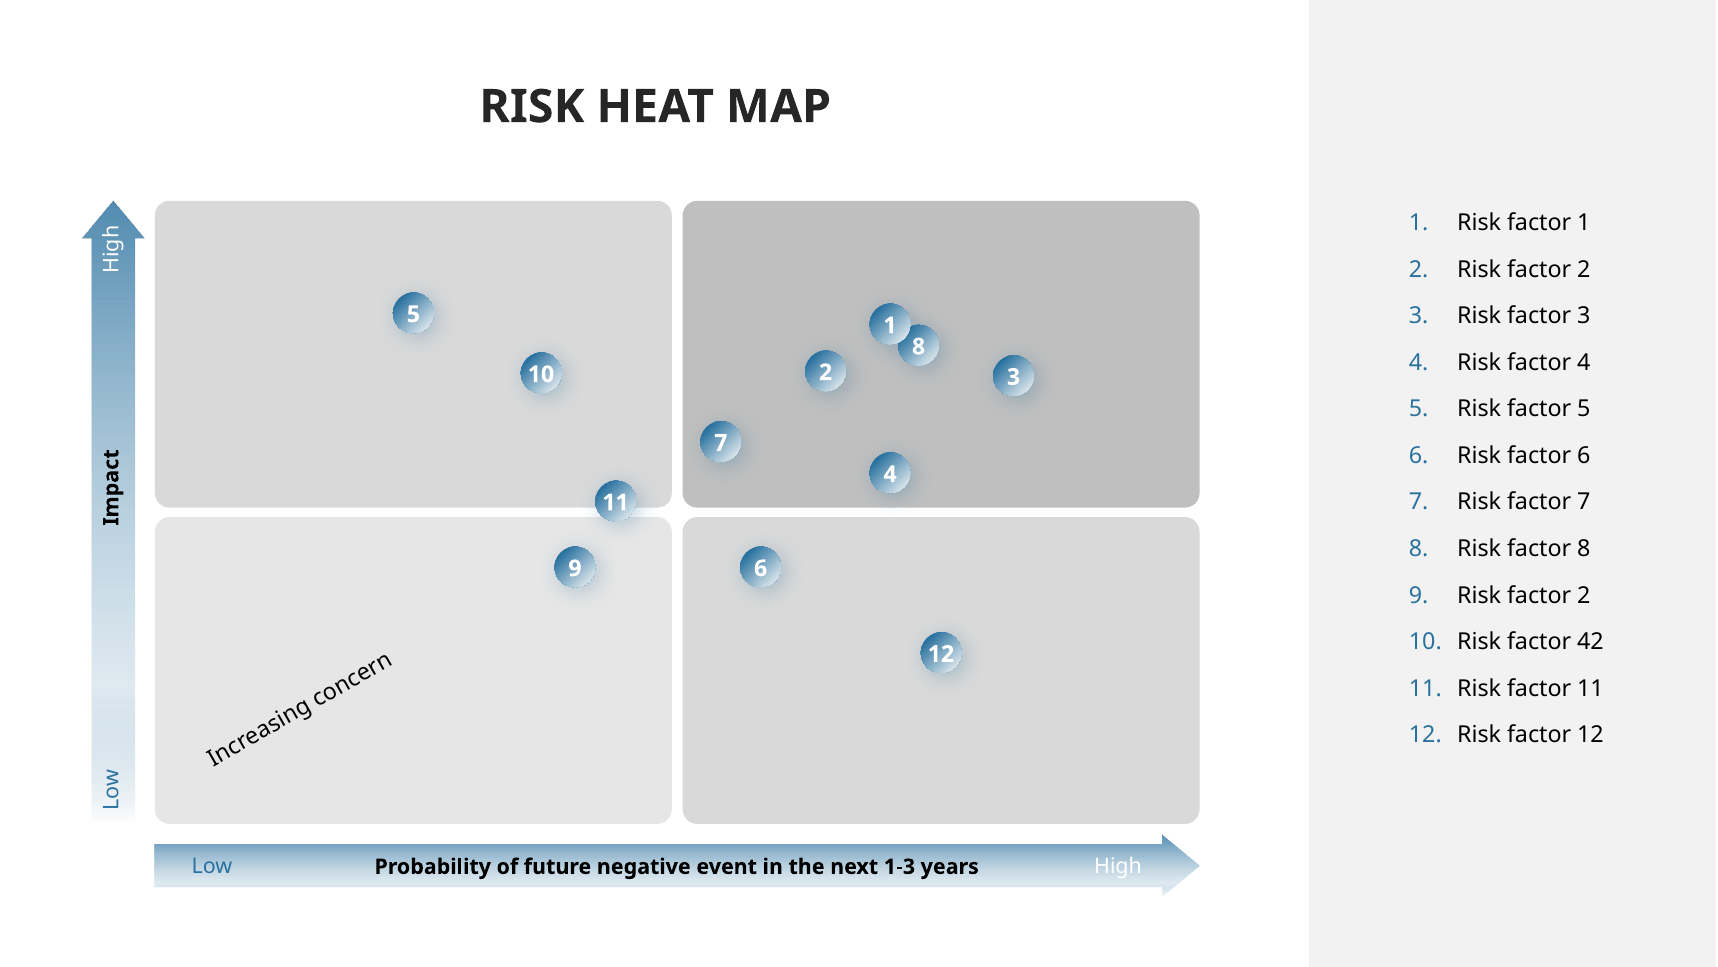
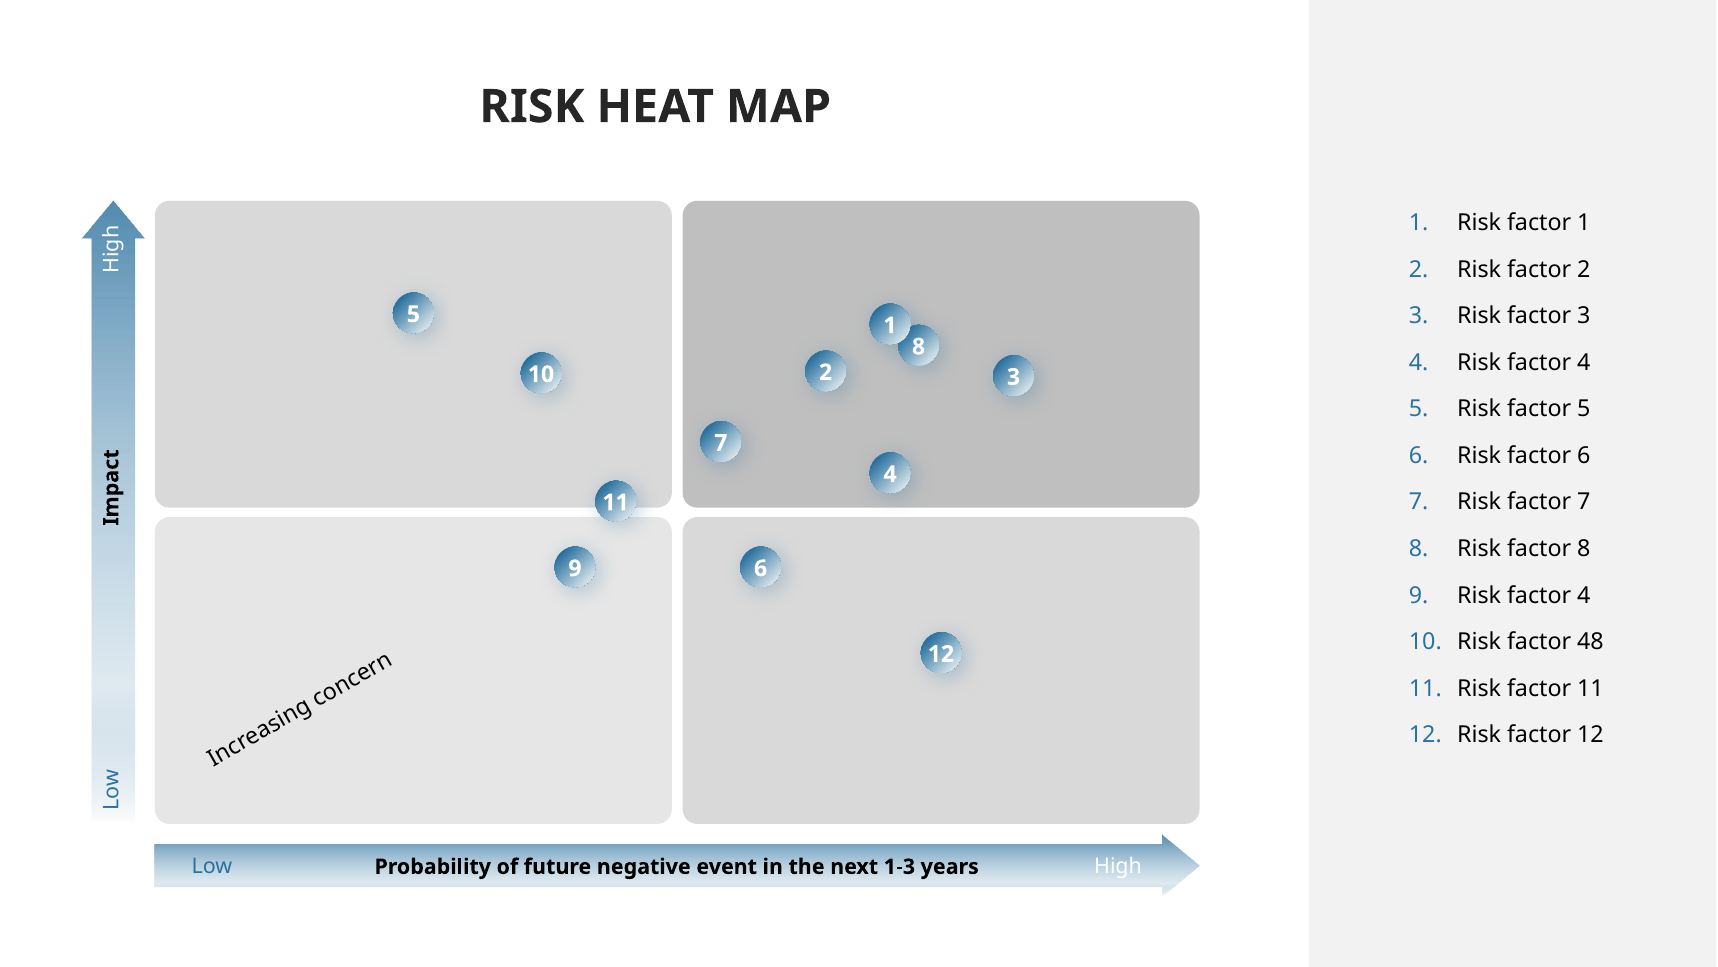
9 Risk factor 2: 2 -> 4
42: 42 -> 48
